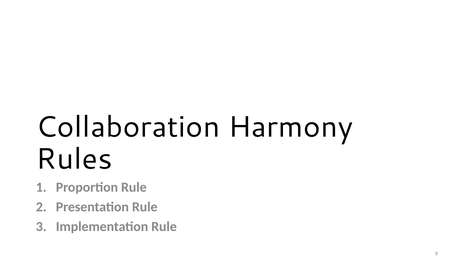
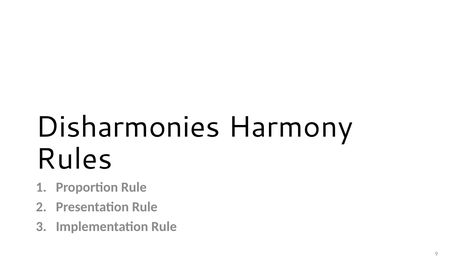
Collaboration: Collaboration -> Disharmonies
